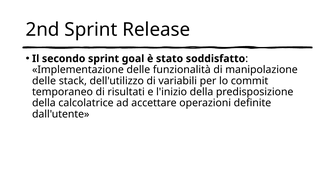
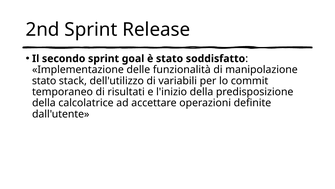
delle at (44, 81): delle -> stato
